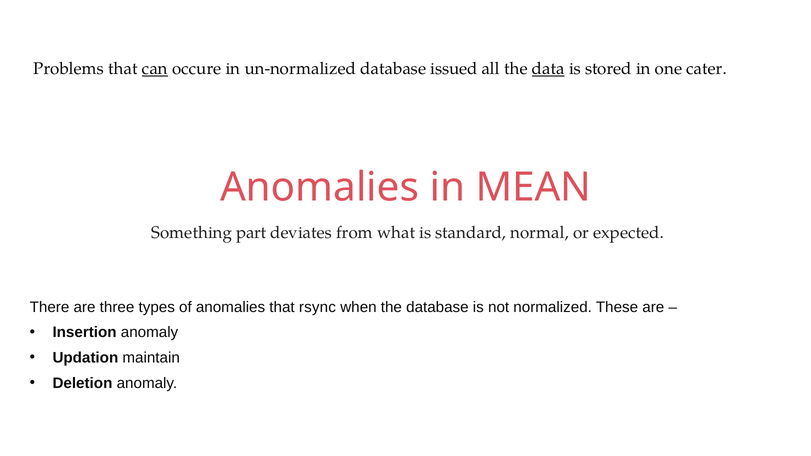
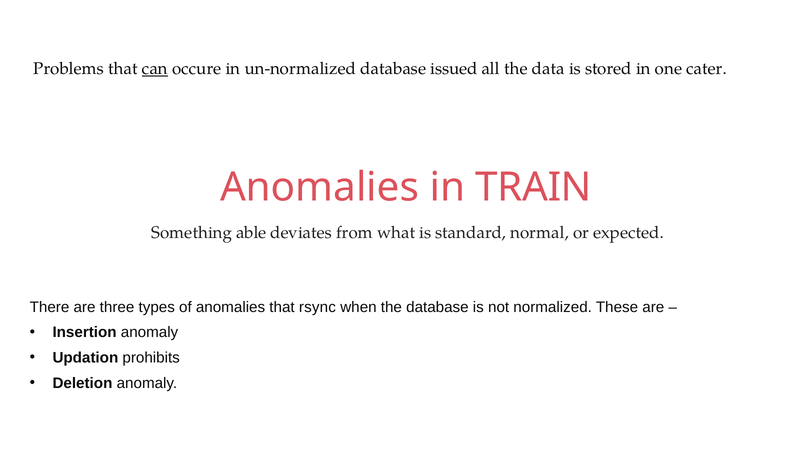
data underline: present -> none
MEAN: MEAN -> TRAIN
part: part -> able
maintain: maintain -> prohibits
